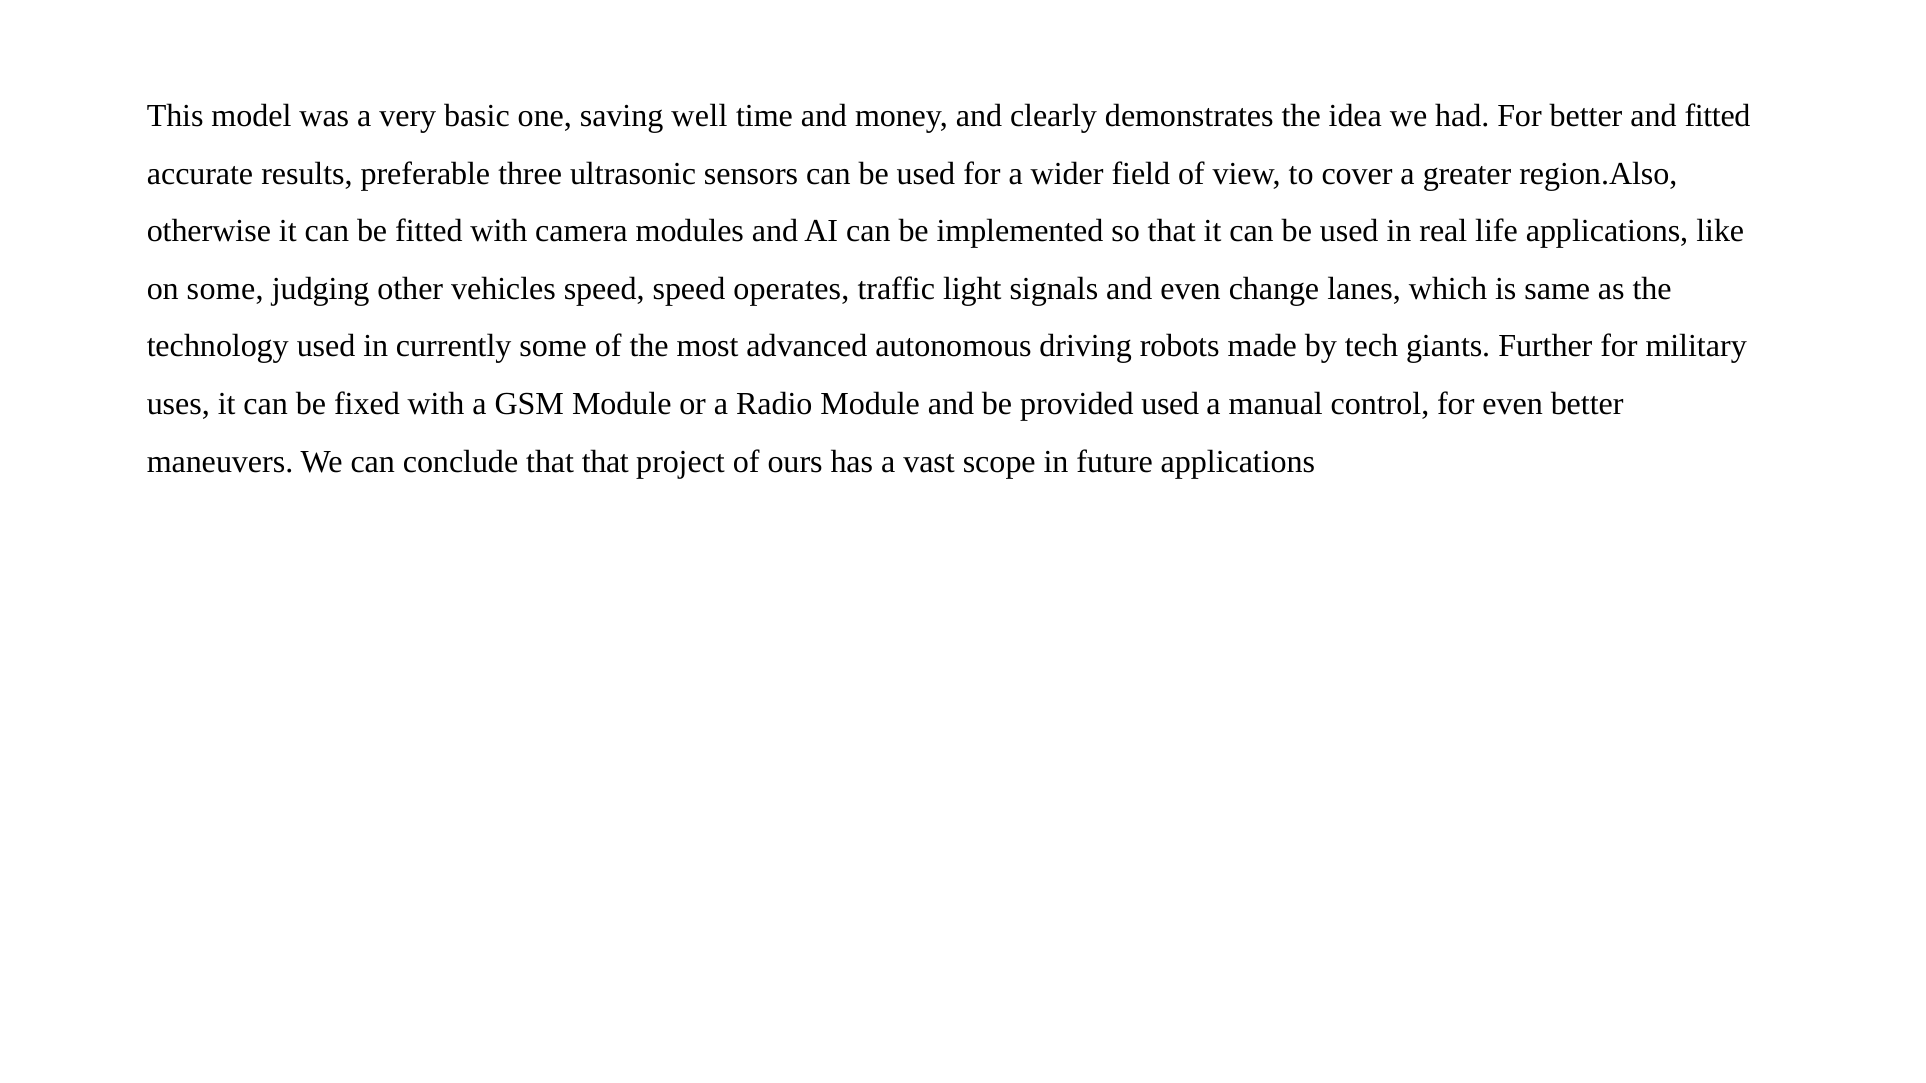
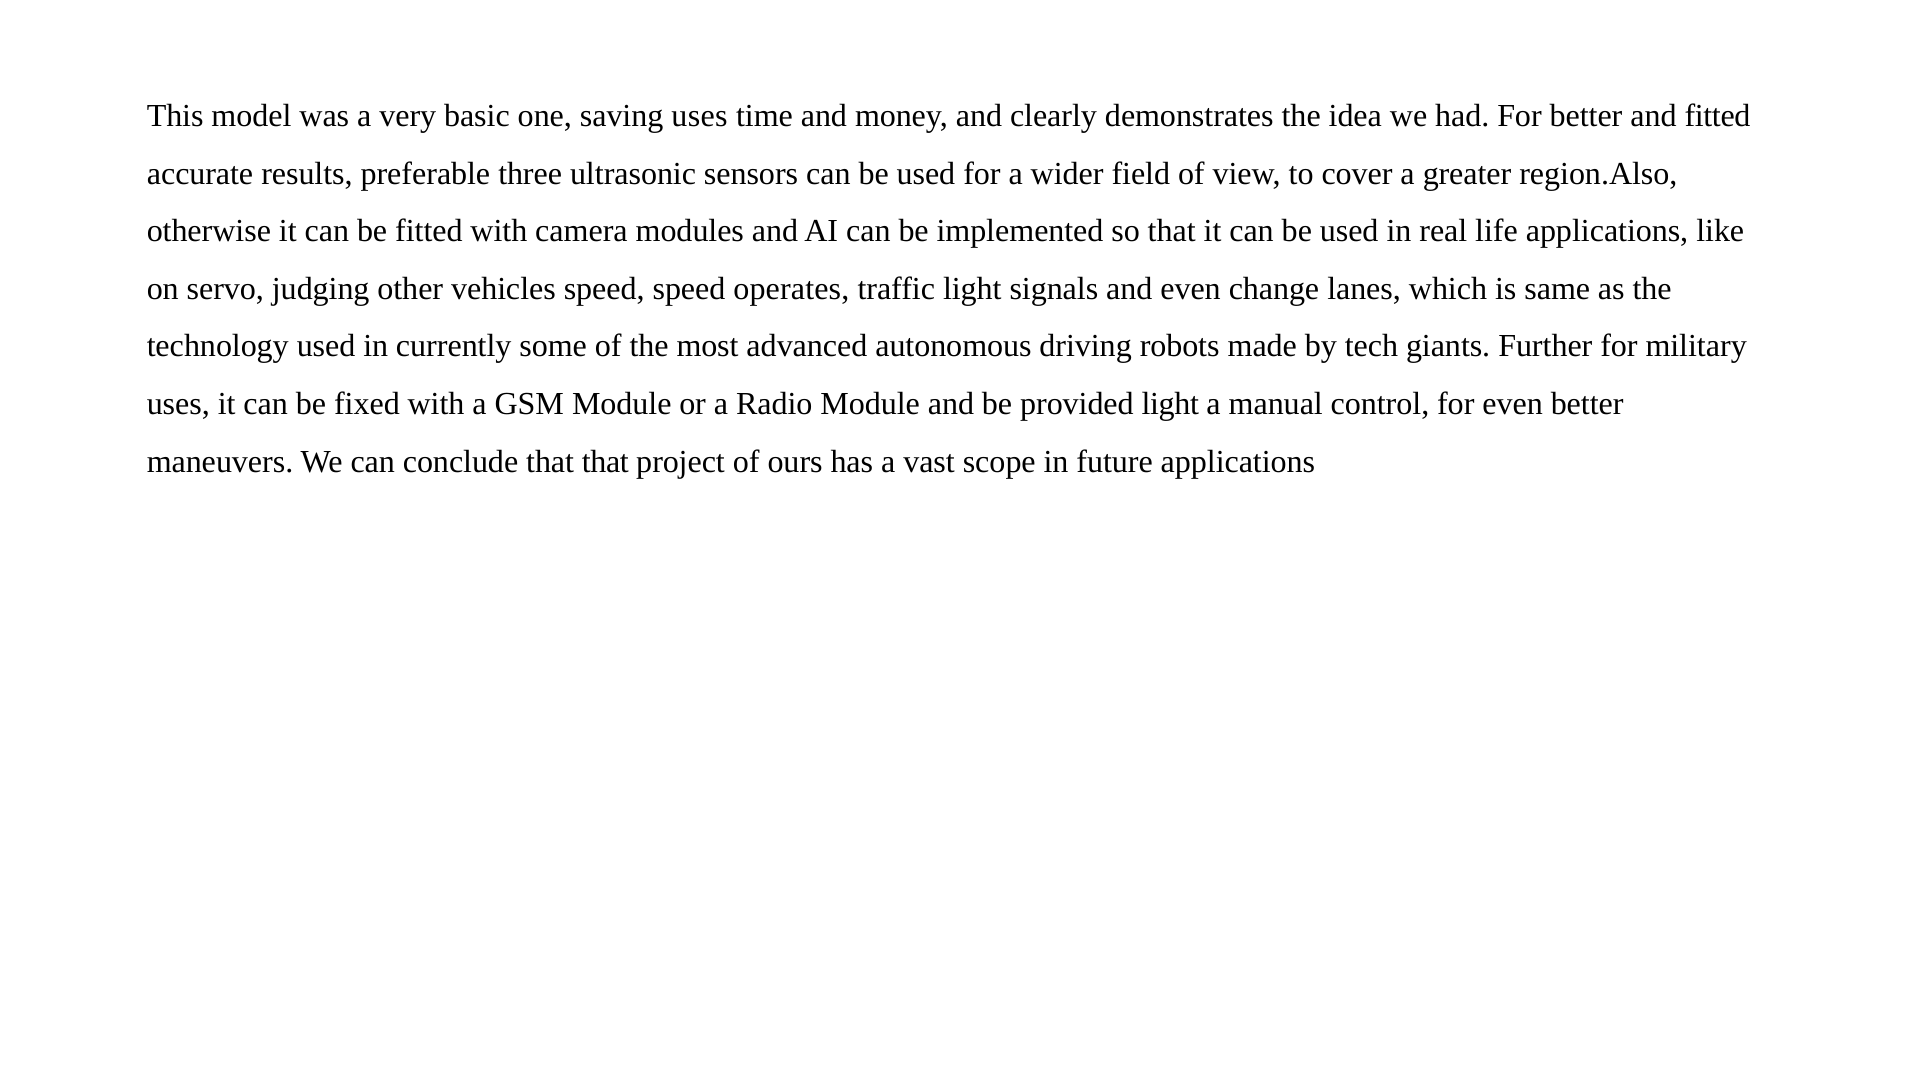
saving well: well -> uses
on some: some -> servo
provided used: used -> light
